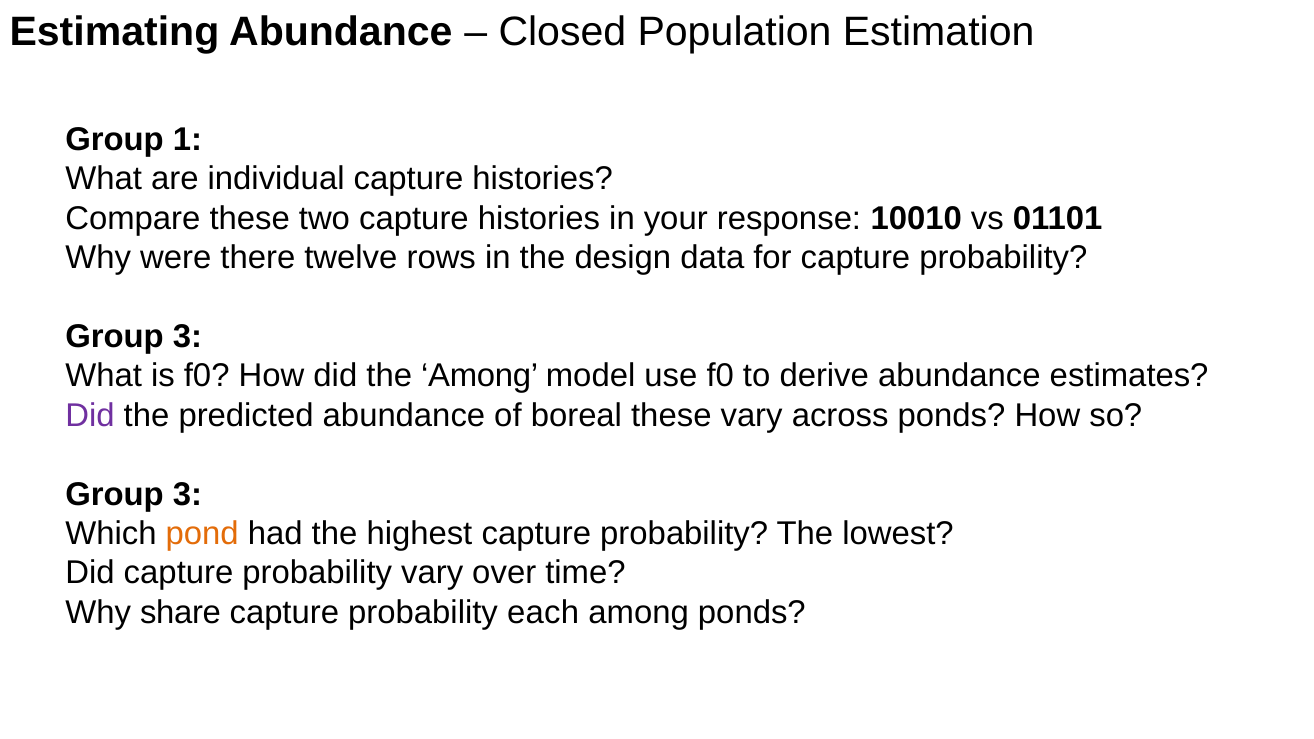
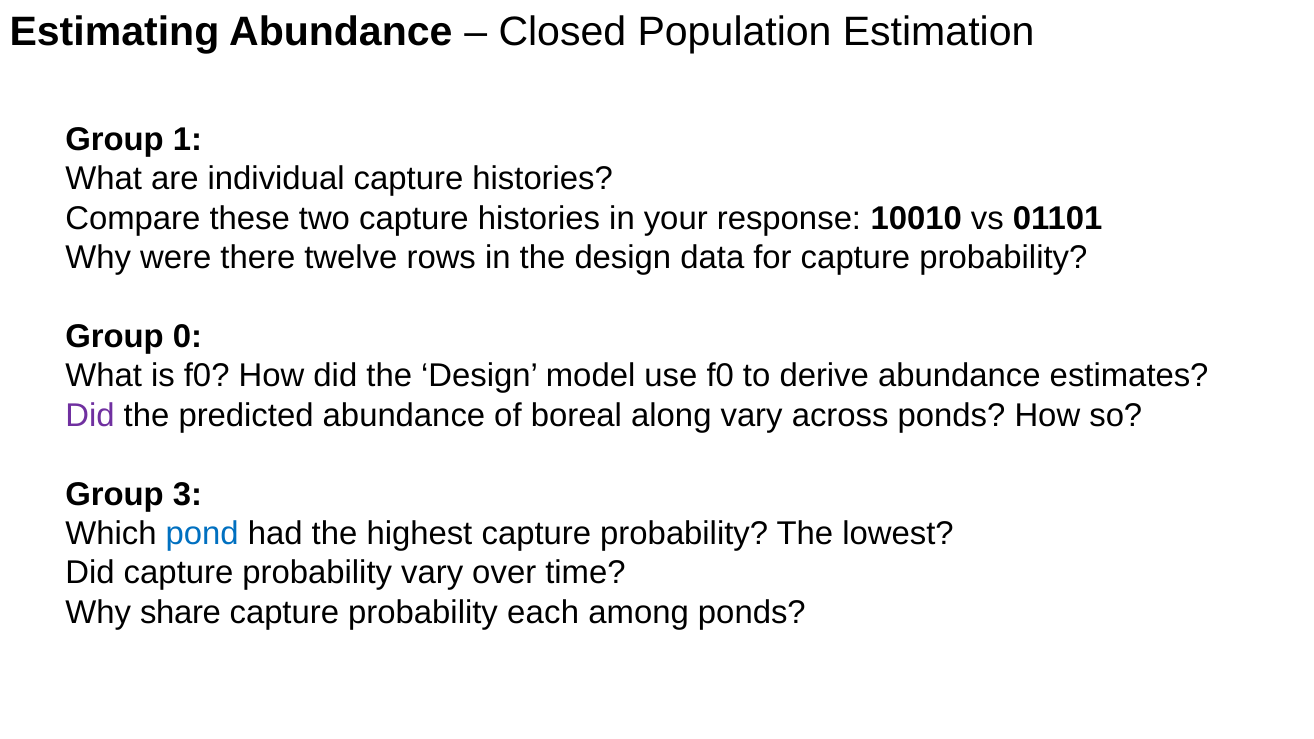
3 at (188, 337): 3 -> 0
did the Among: Among -> Design
boreal these: these -> along
pond colour: orange -> blue
